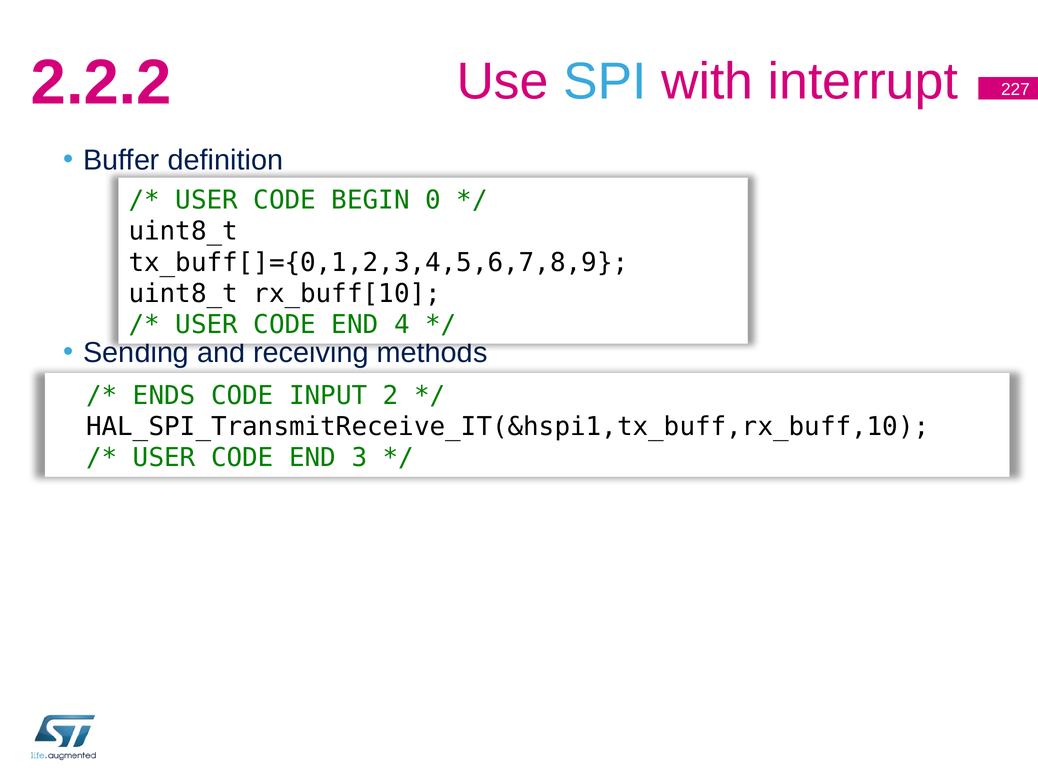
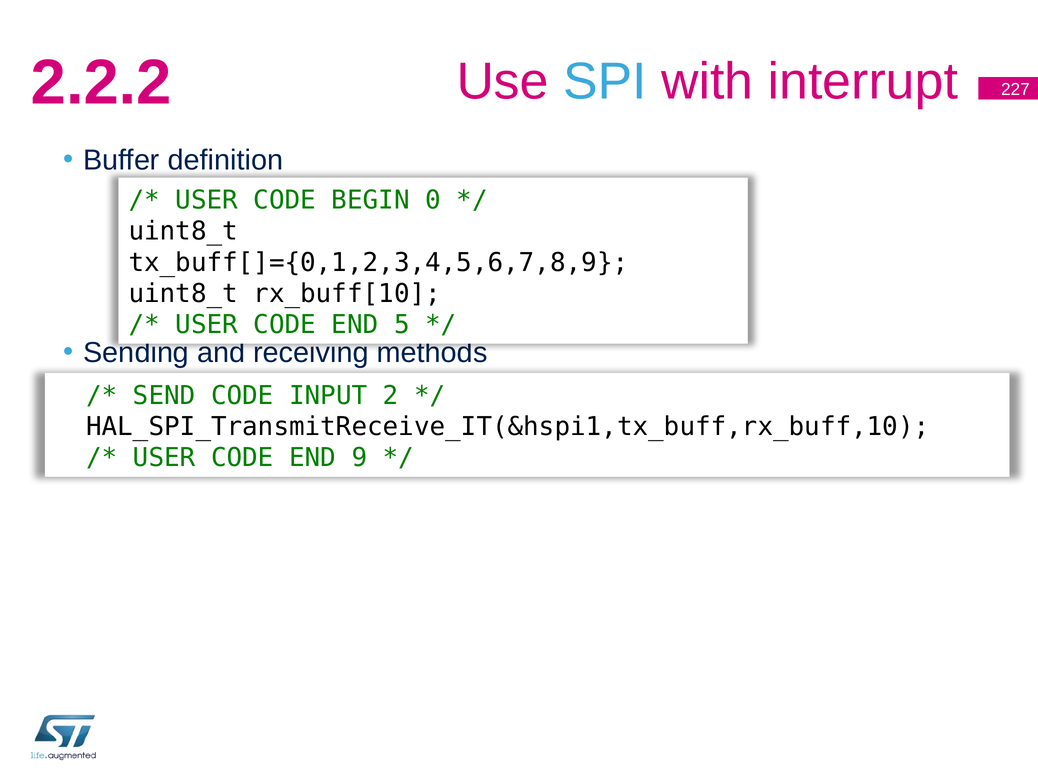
4: 4 -> 5
ENDS: ENDS -> SEND
3: 3 -> 9
